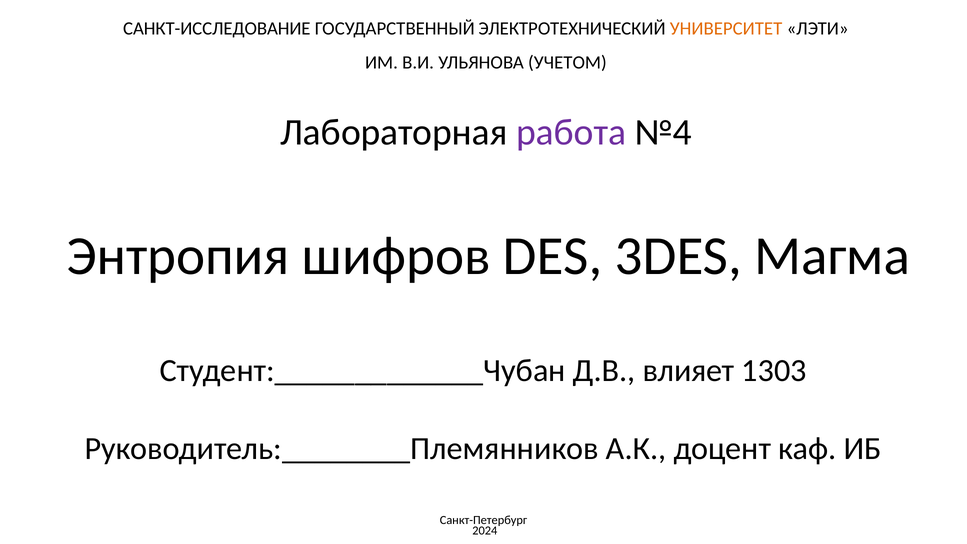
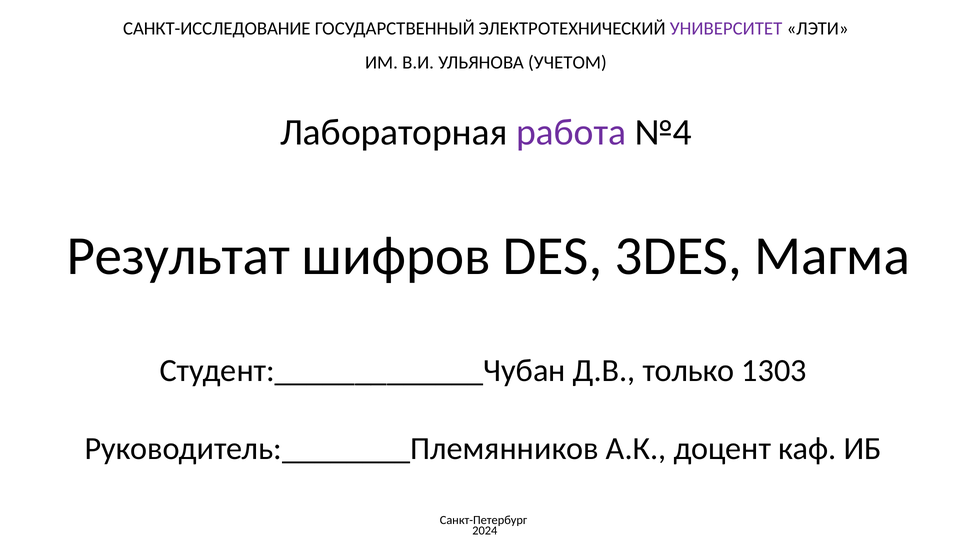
УНИВЕРСИТЕТ colour: orange -> purple
Энтропия: Энтропия -> Результат
влияет: влияет -> только
